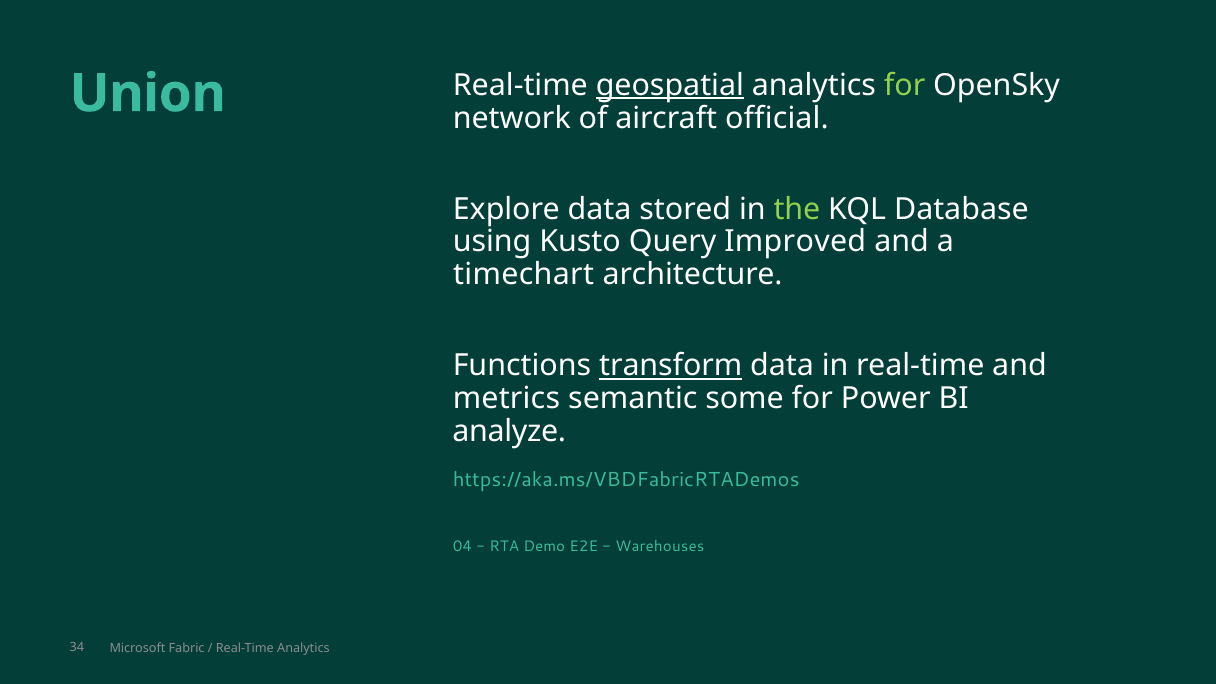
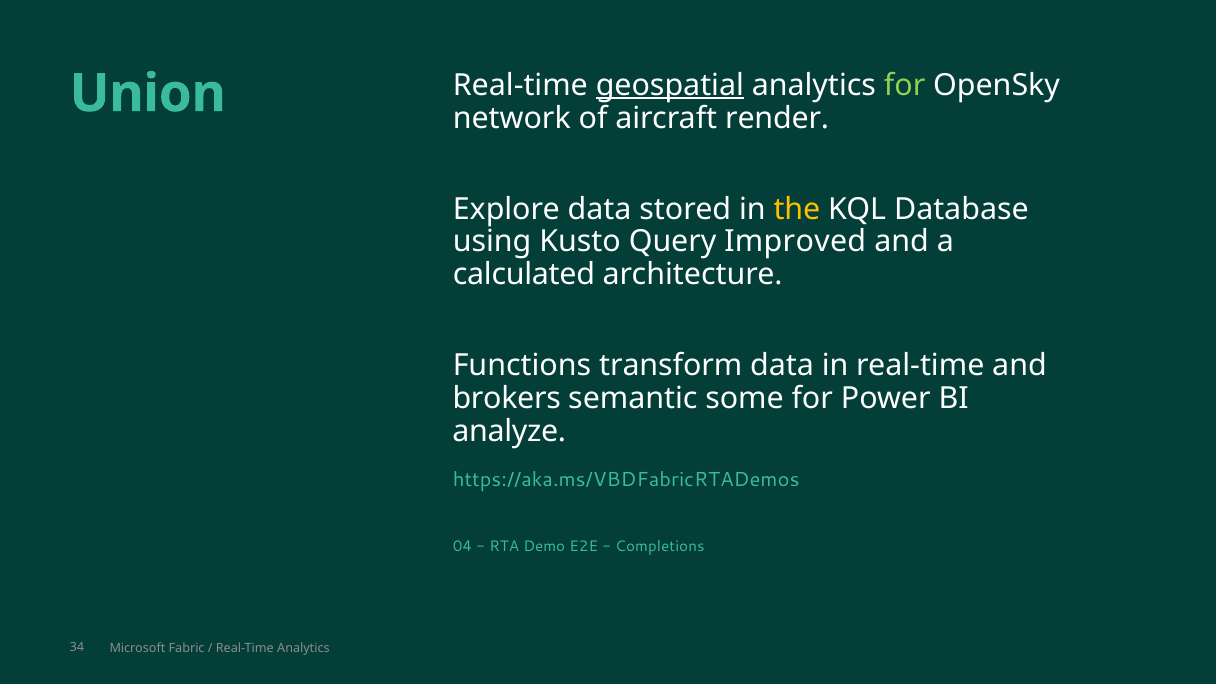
official: official -> render
the colour: light green -> yellow
timechart: timechart -> calculated
transform underline: present -> none
metrics: metrics -> brokers
Warehouses: Warehouses -> Completions
